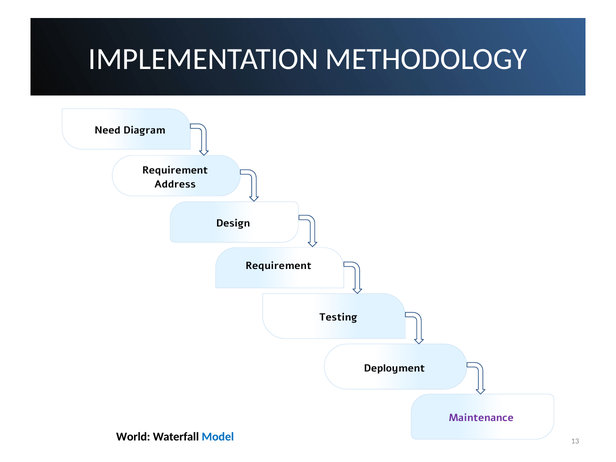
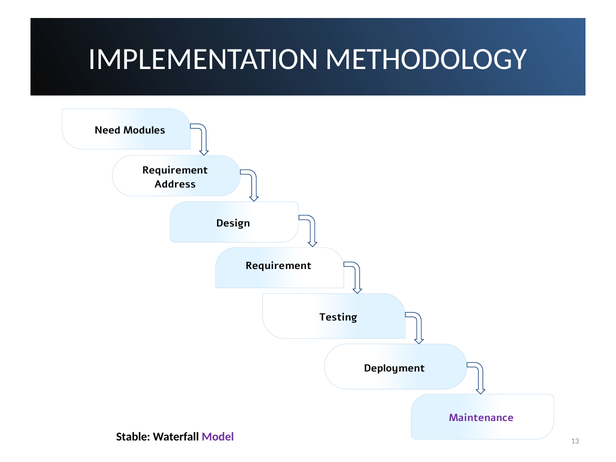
Diagram: Diagram -> Modules
World: World -> Stable
Model colour: blue -> purple
